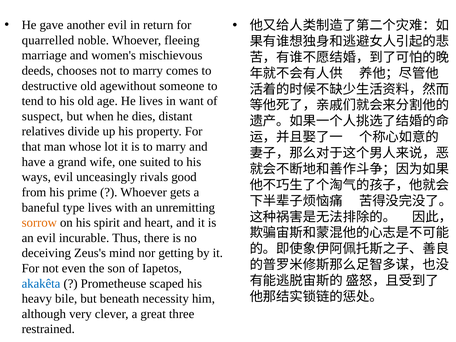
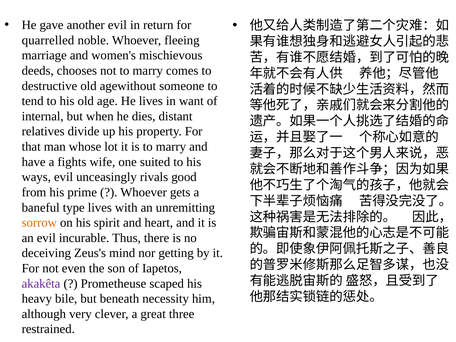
suspect: suspect -> internal
grand: grand -> fights
akakêta colour: blue -> purple
